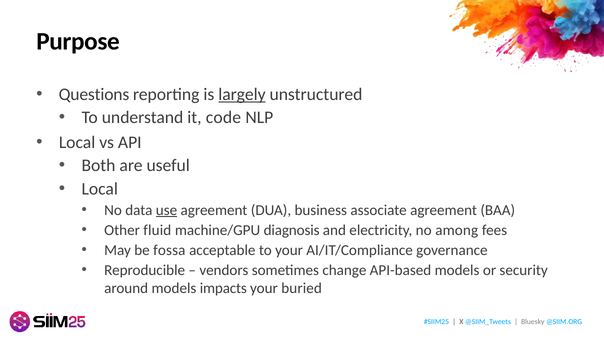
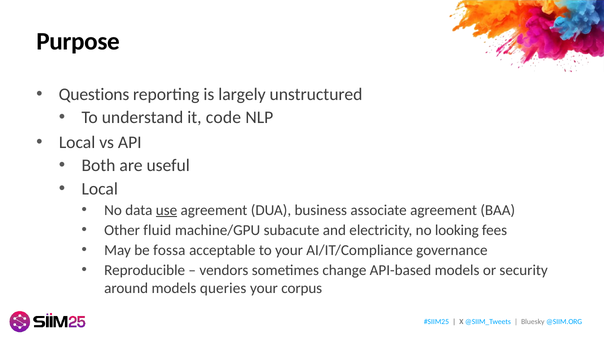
largely underline: present -> none
diagnosis: diagnosis -> subacute
among: among -> looking
impacts: impacts -> queries
buried: buried -> corpus
